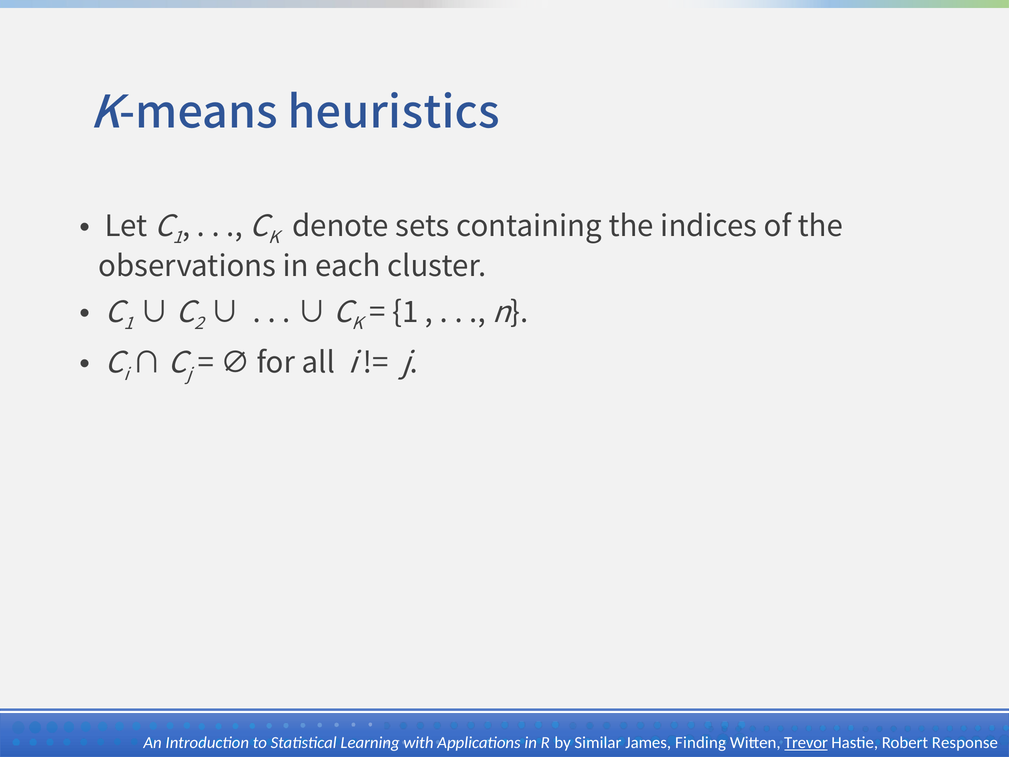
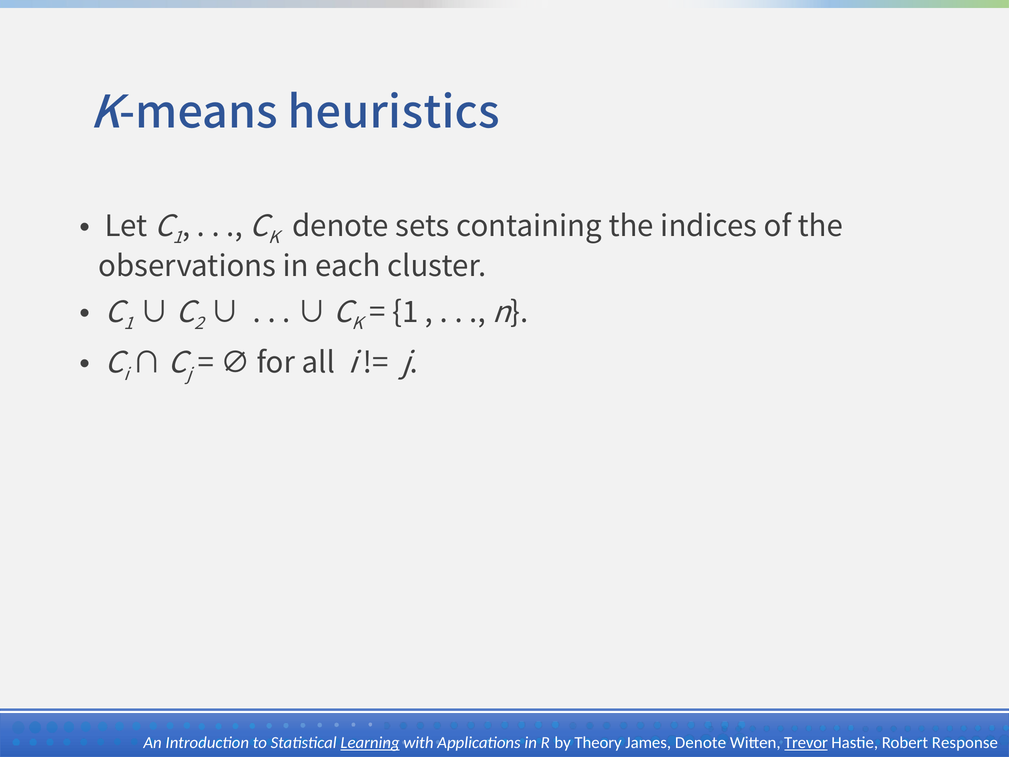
Learning underline: none -> present
Similar: Similar -> Theory
James Finding: Finding -> Denote
